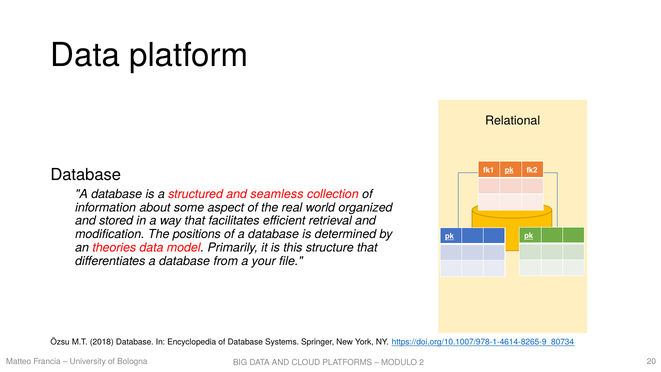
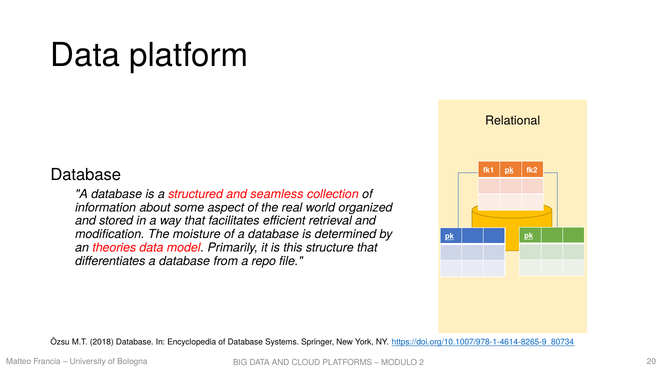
positions: positions -> moisture
your: your -> repo
